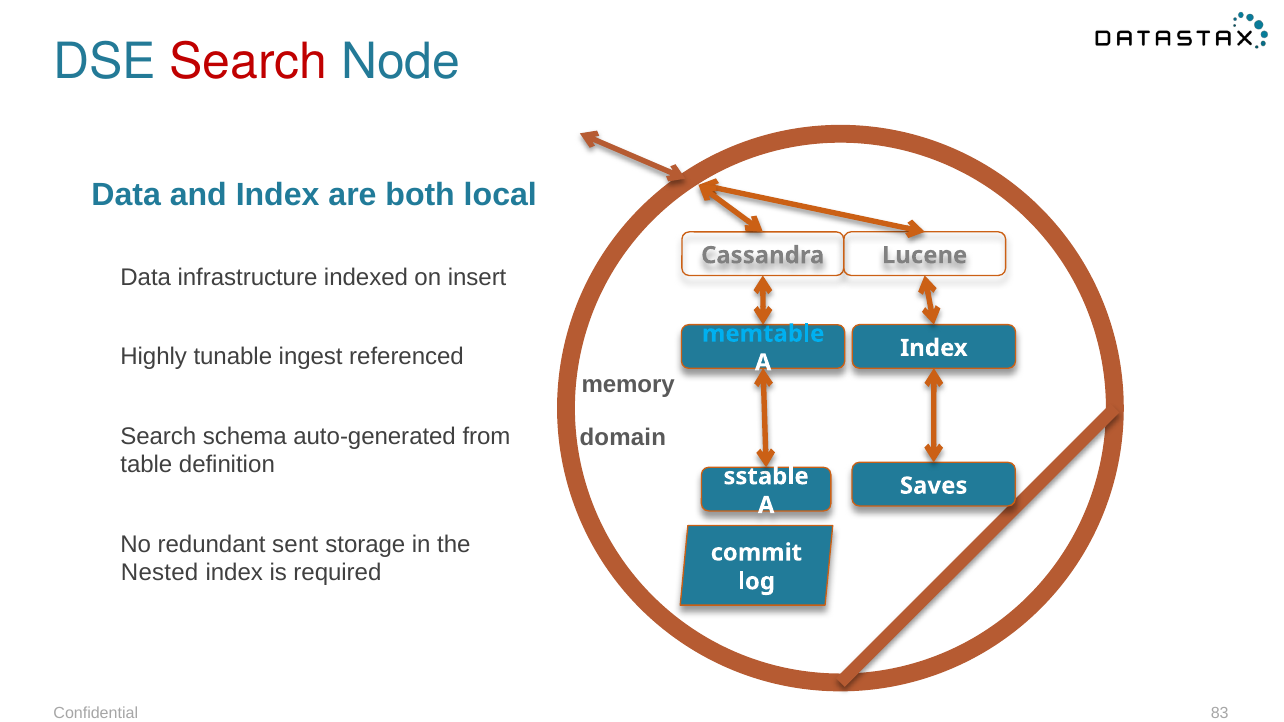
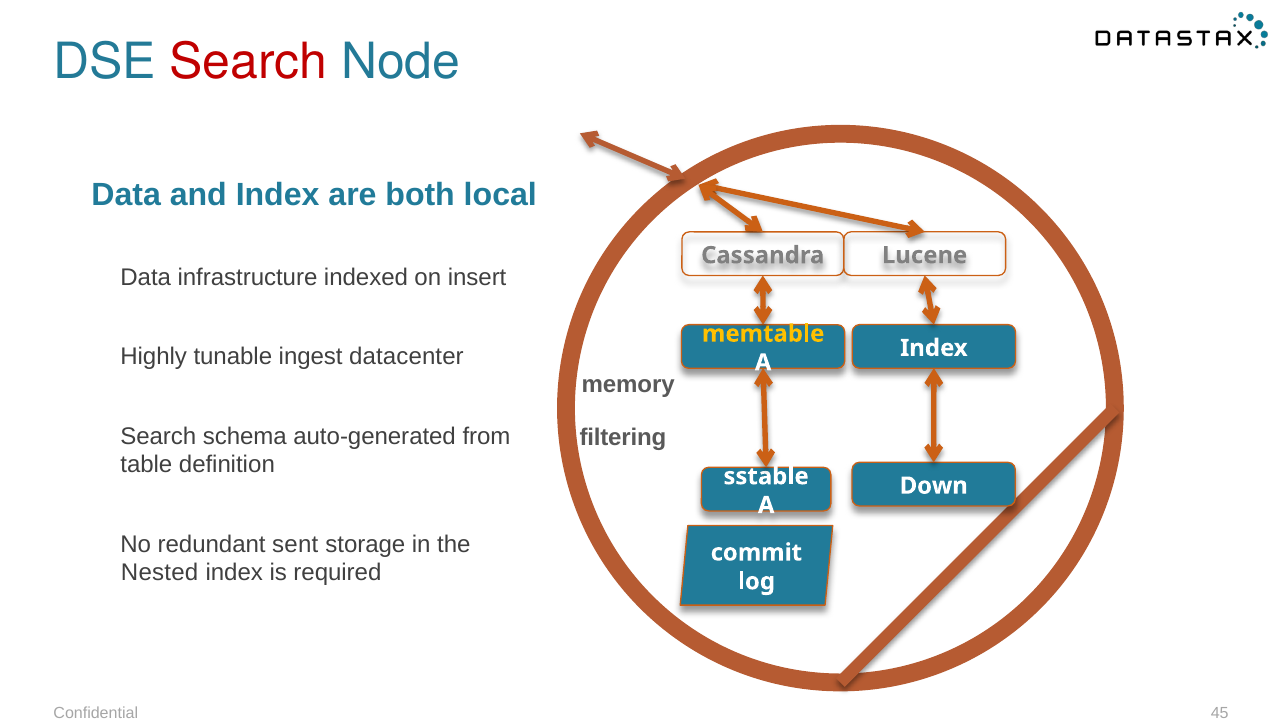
memtable colour: light blue -> yellow
referenced: referenced -> datacenter
domain: domain -> filtering
Saves: Saves -> Down
83: 83 -> 45
